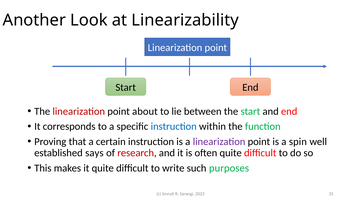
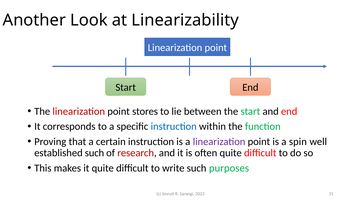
about: about -> stores
established says: says -> such
